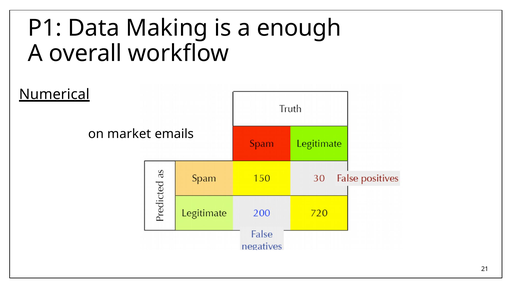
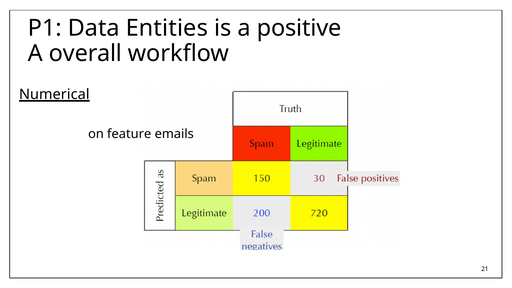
Making: Making -> Entities
enough: enough -> positive
market: market -> feature
